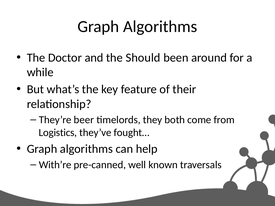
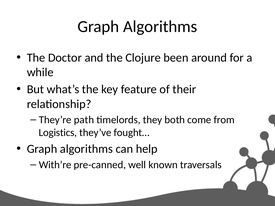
Should: Should -> Clojure
beer: beer -> path
